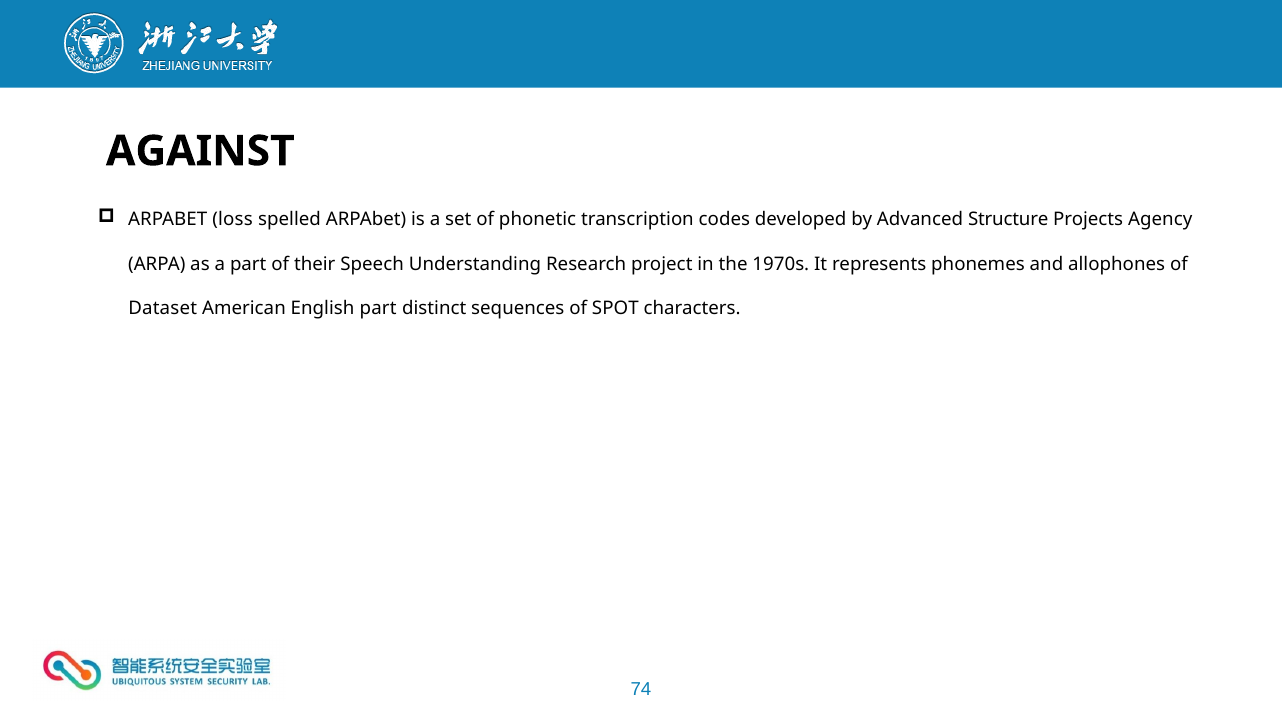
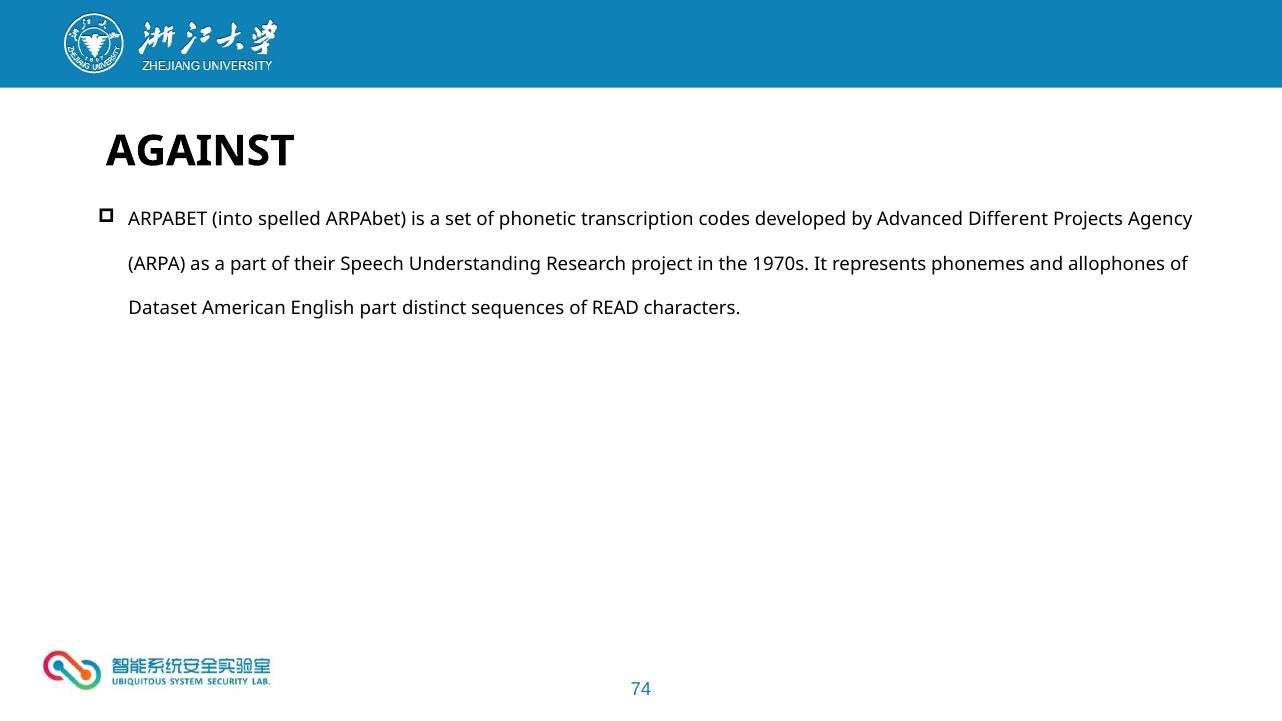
loss: loss -> into
Structure: Structure -> Different
SPOT: SPOT -> READ
